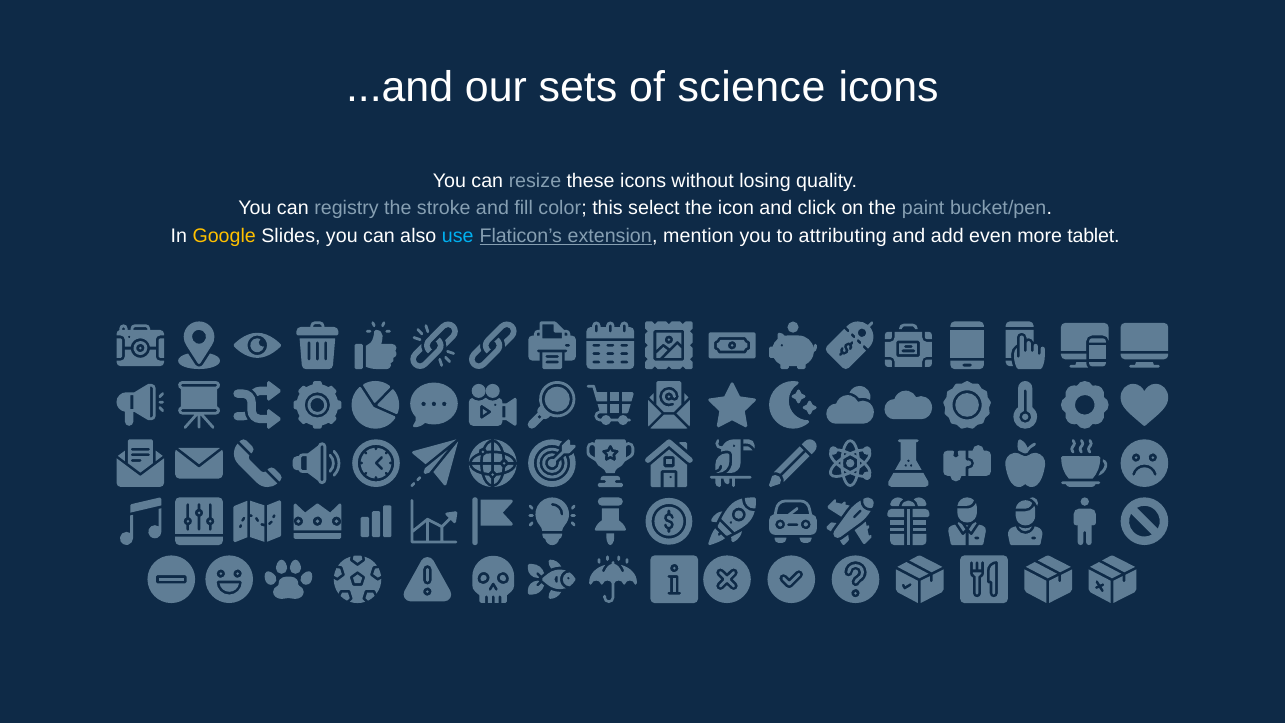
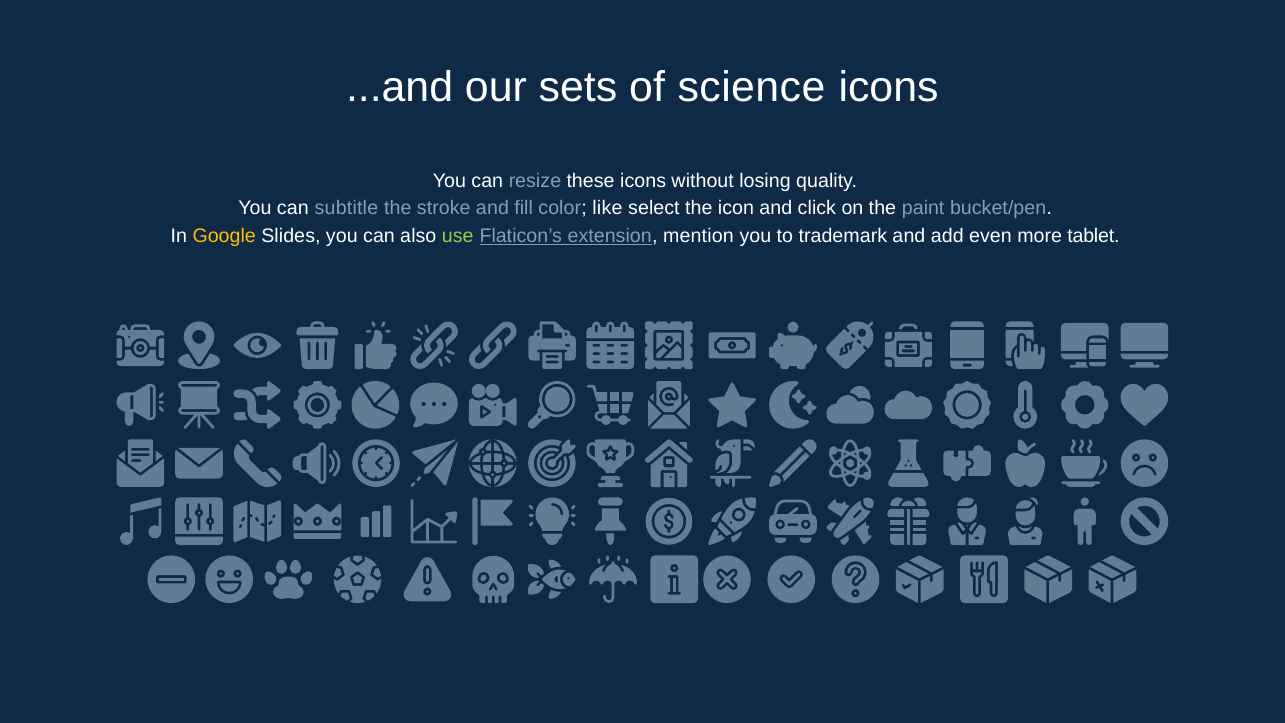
registry: registry -> subtitle
this: this -> like
use colour: light blue -> light green
attributing: attributing -> trademark
